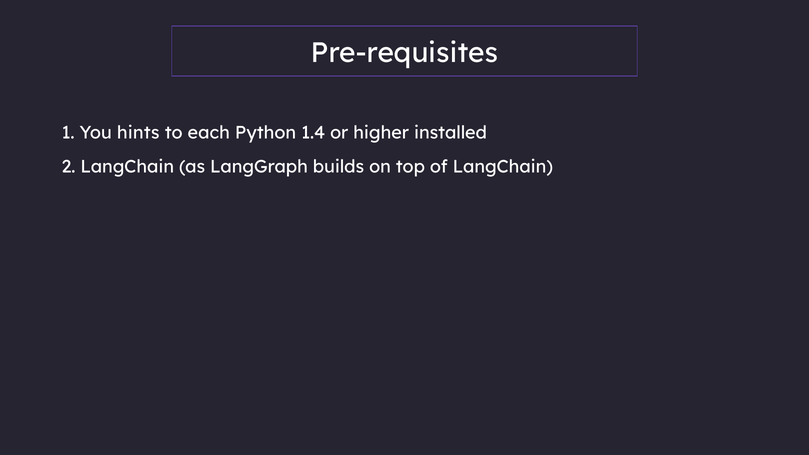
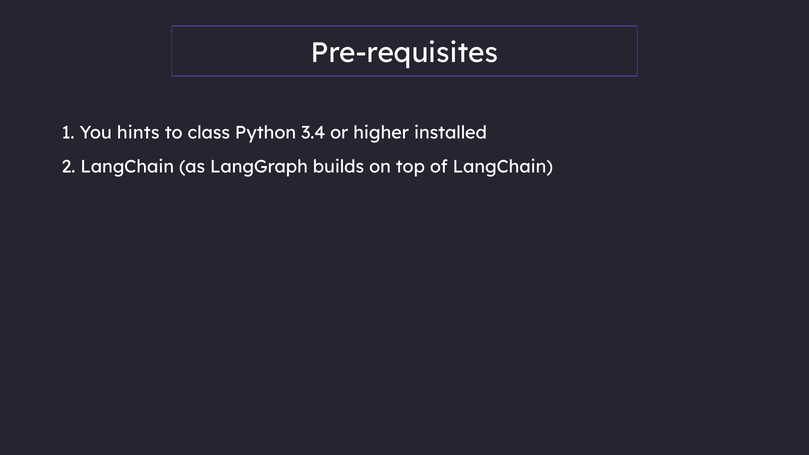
each: each -> class
1.4: 1.4 -> 3.4
